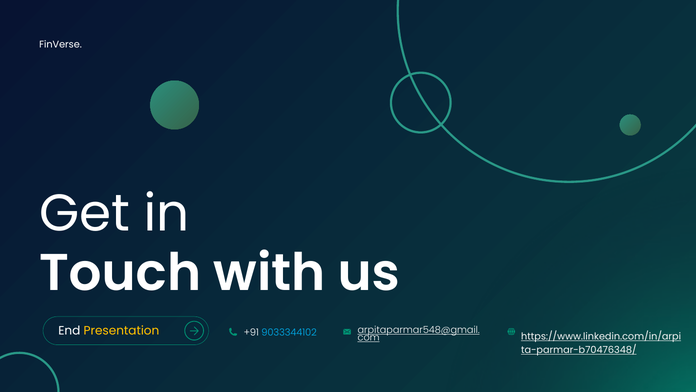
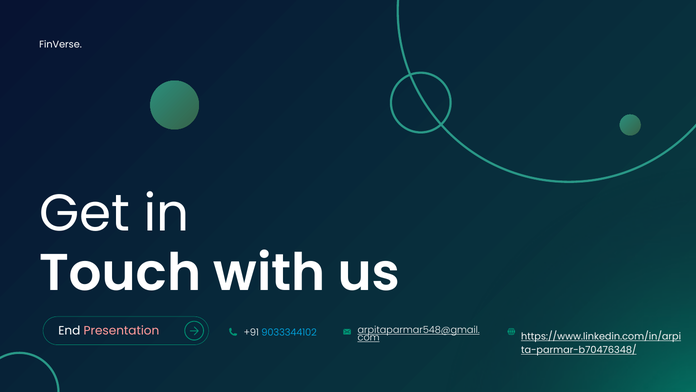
Presentation colour: yellow -> pink
